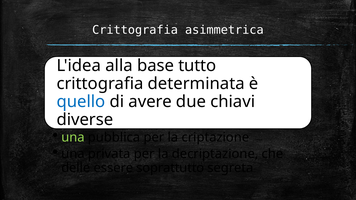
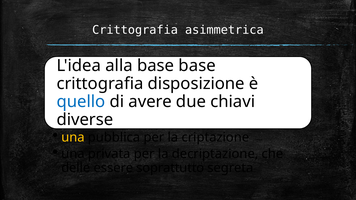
base tutto: tutto -> base
determinata: determinata -> disposizione
una at (73, 138) colour: light green -> yellow
